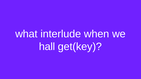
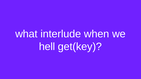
hall: hall -> hell
